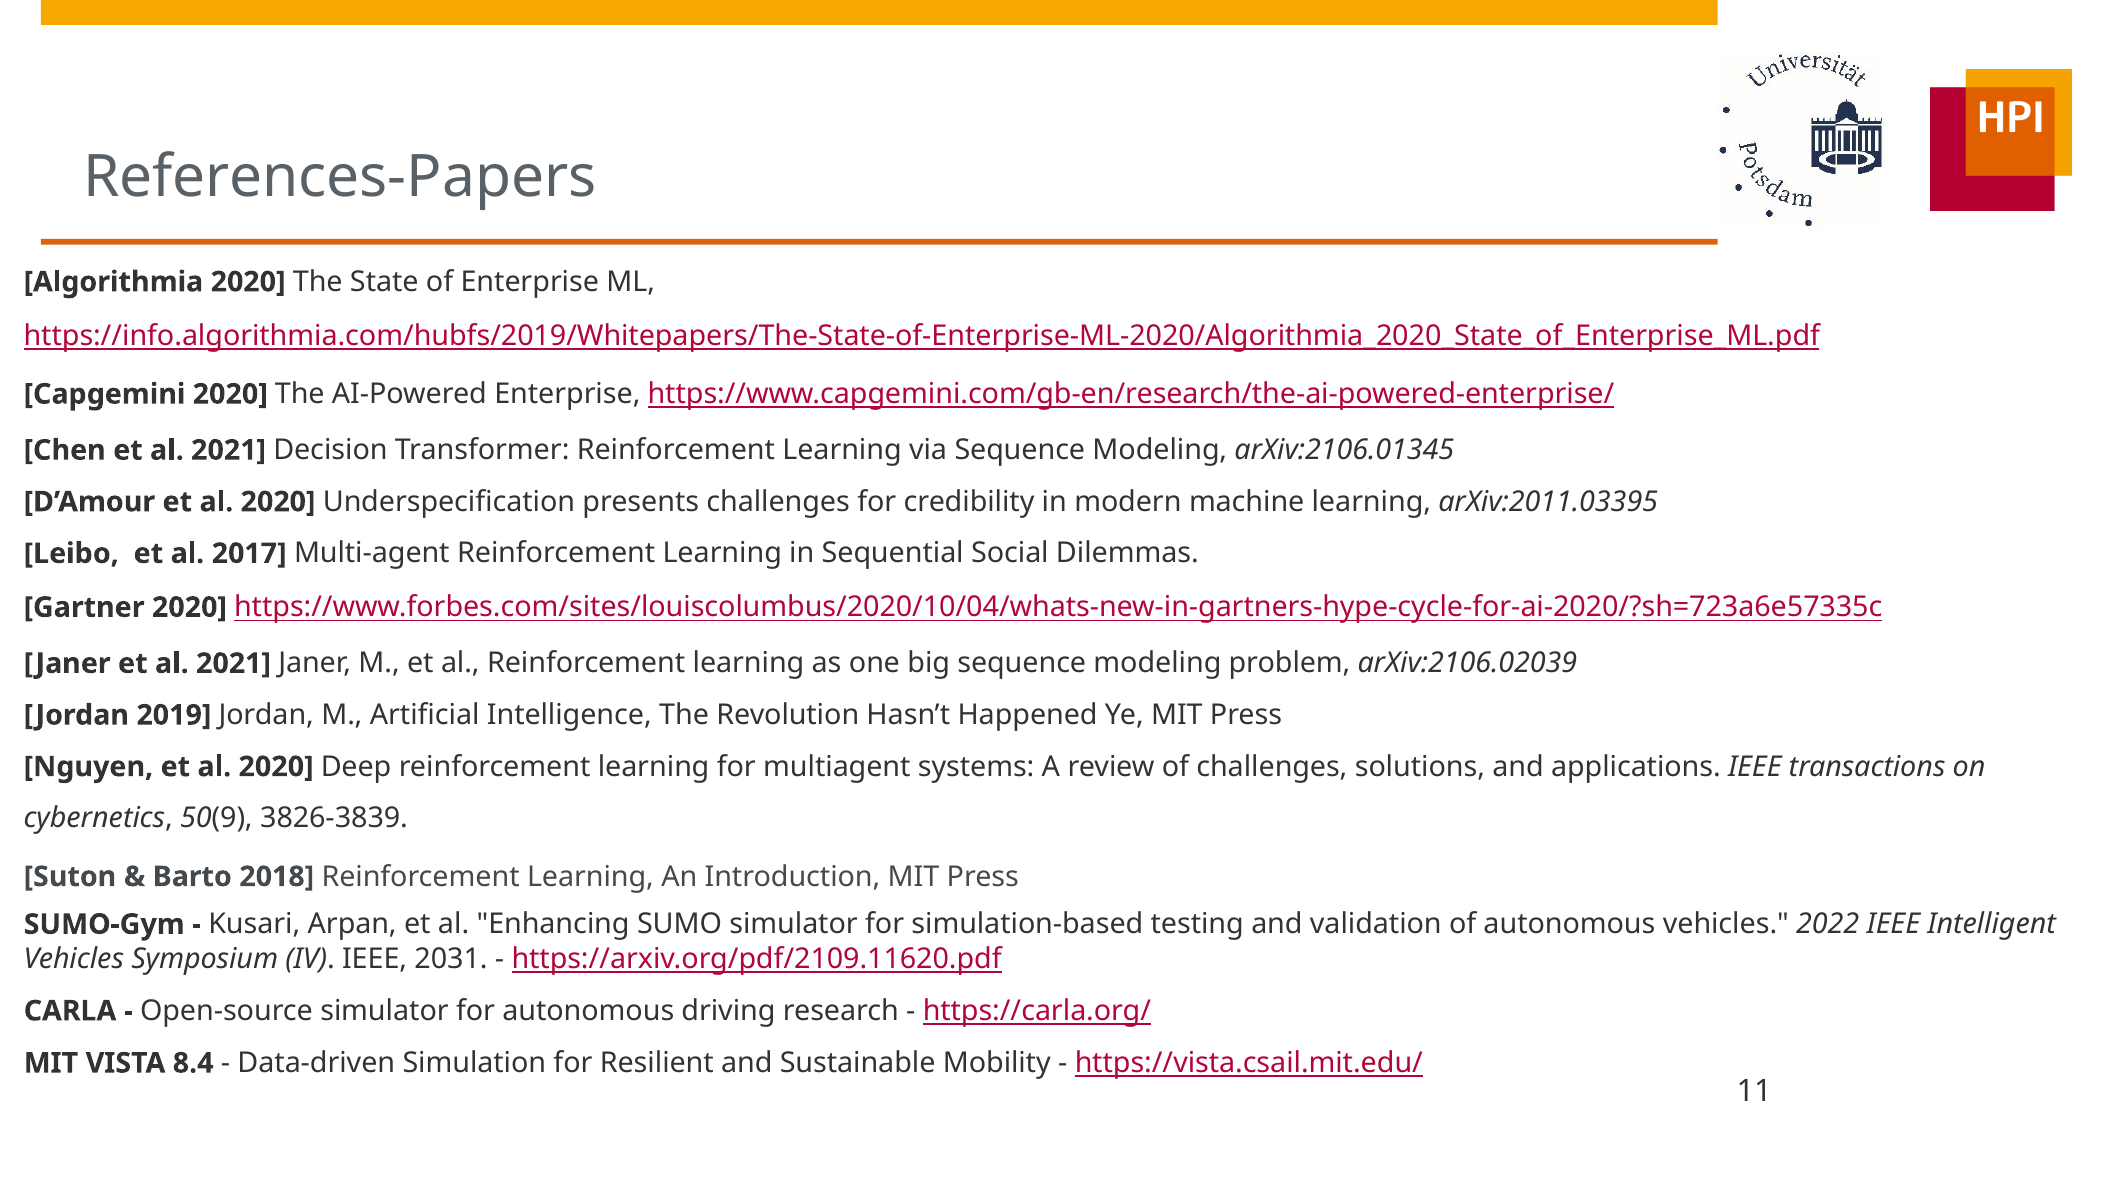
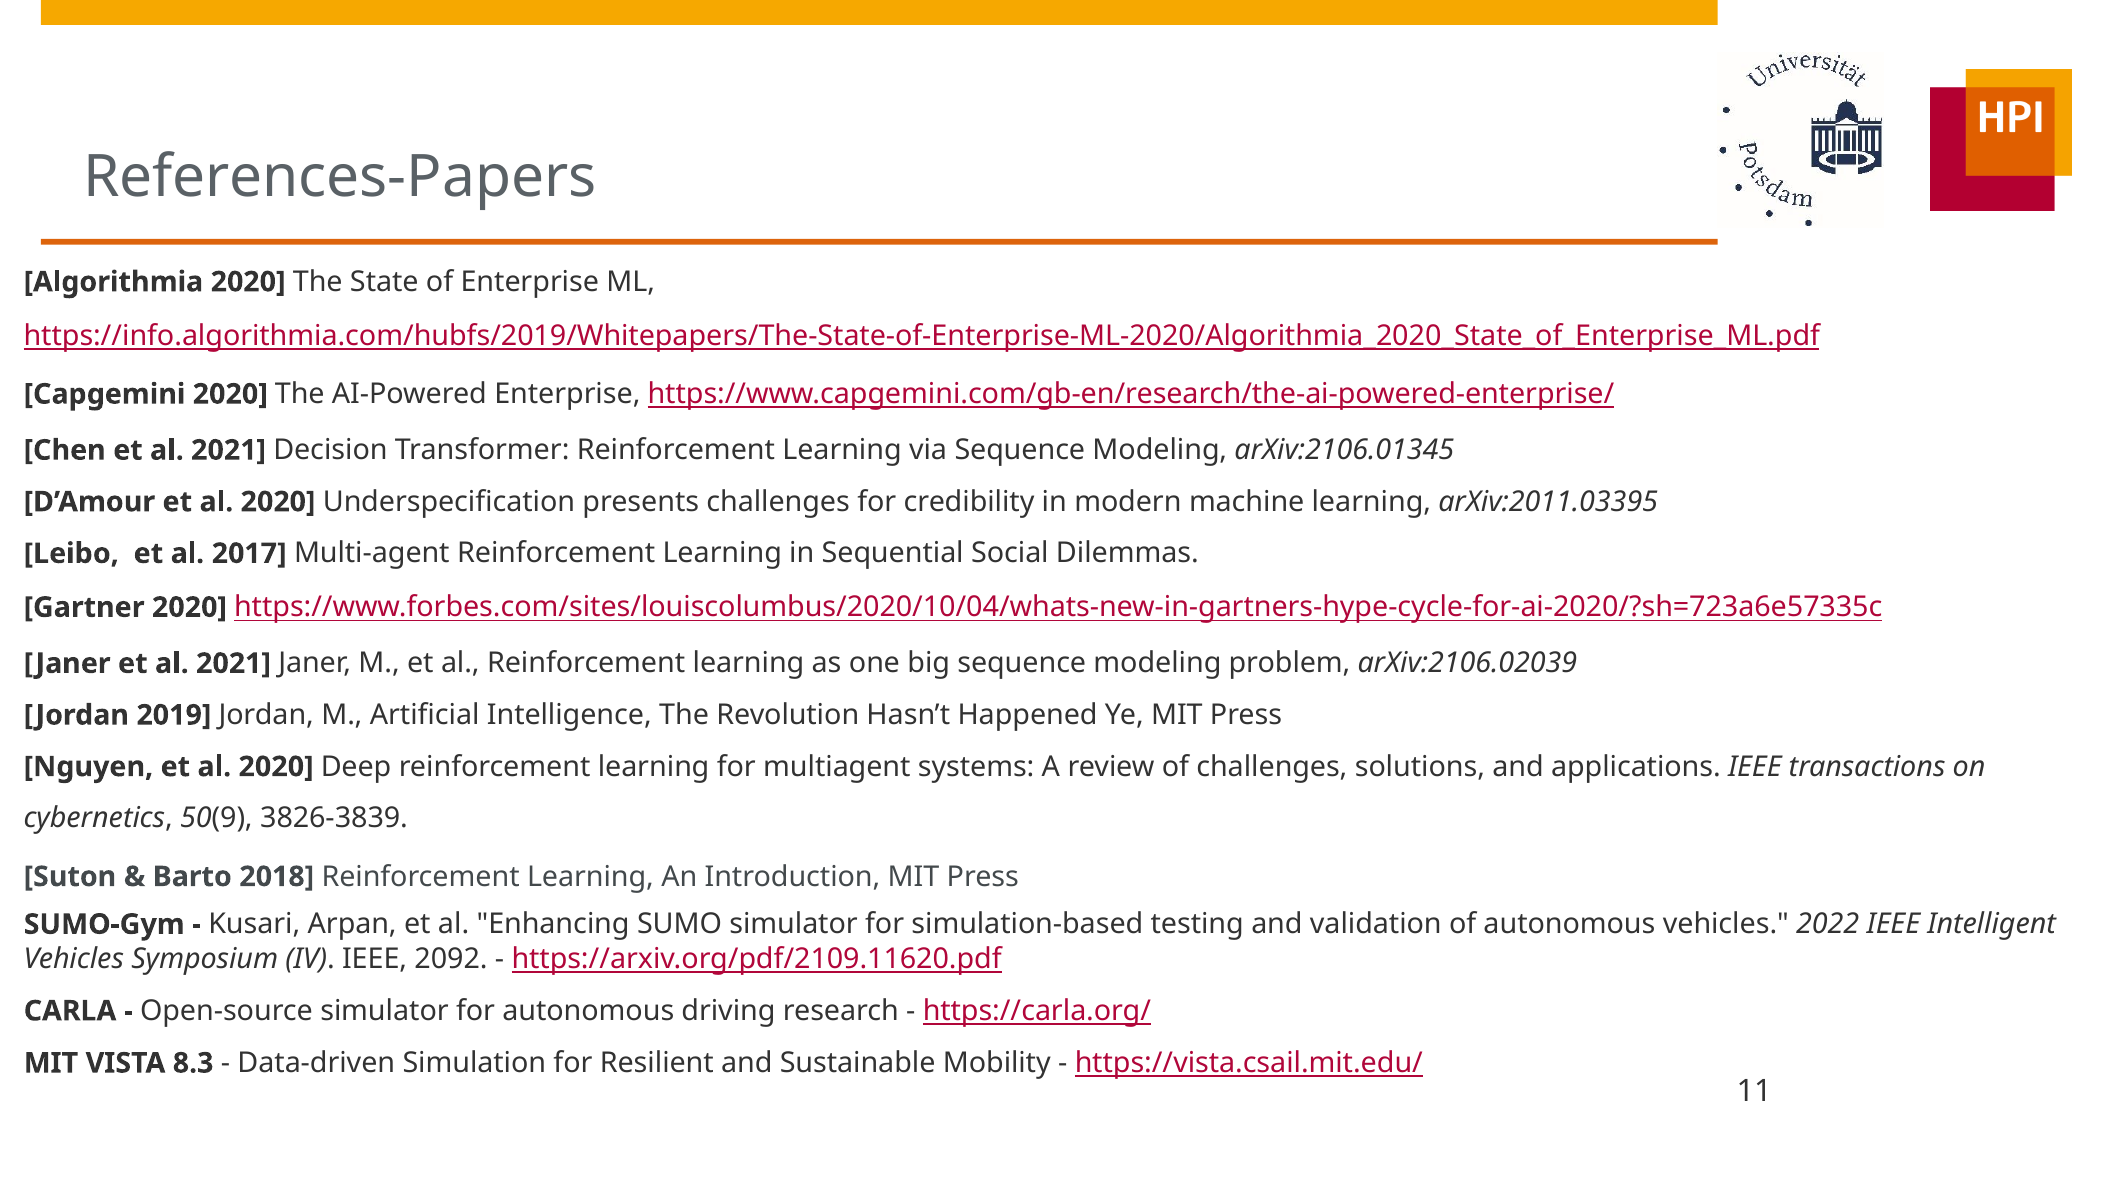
2031: 2031 -> 2092
8.4: 8.4 -> 8.3
